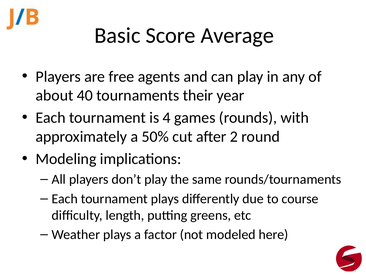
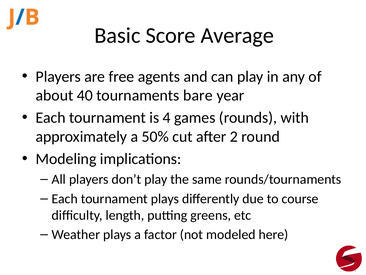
their: their -> bare
